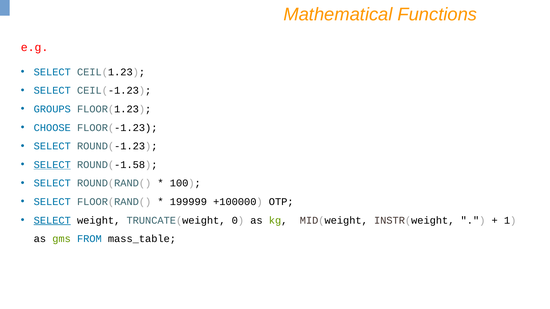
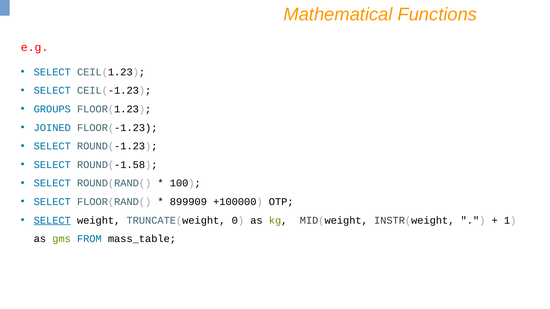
CHOOSE: CHOOSE -> JOINED
SELECT at (52, 165) underline: present -> none
199999: 199999 -> 899909
